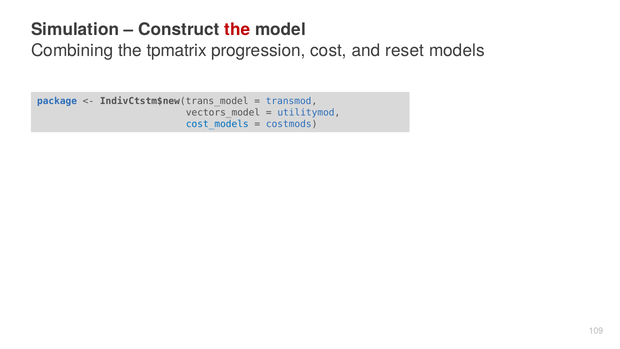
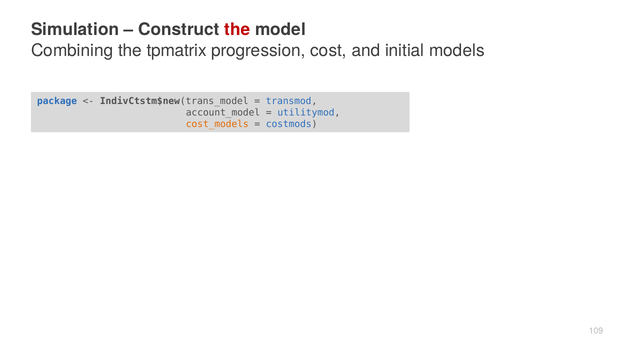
reset: reset -> initial
vectors_model: vectors_model -> account_model
cost_models colour: blue -> orange
